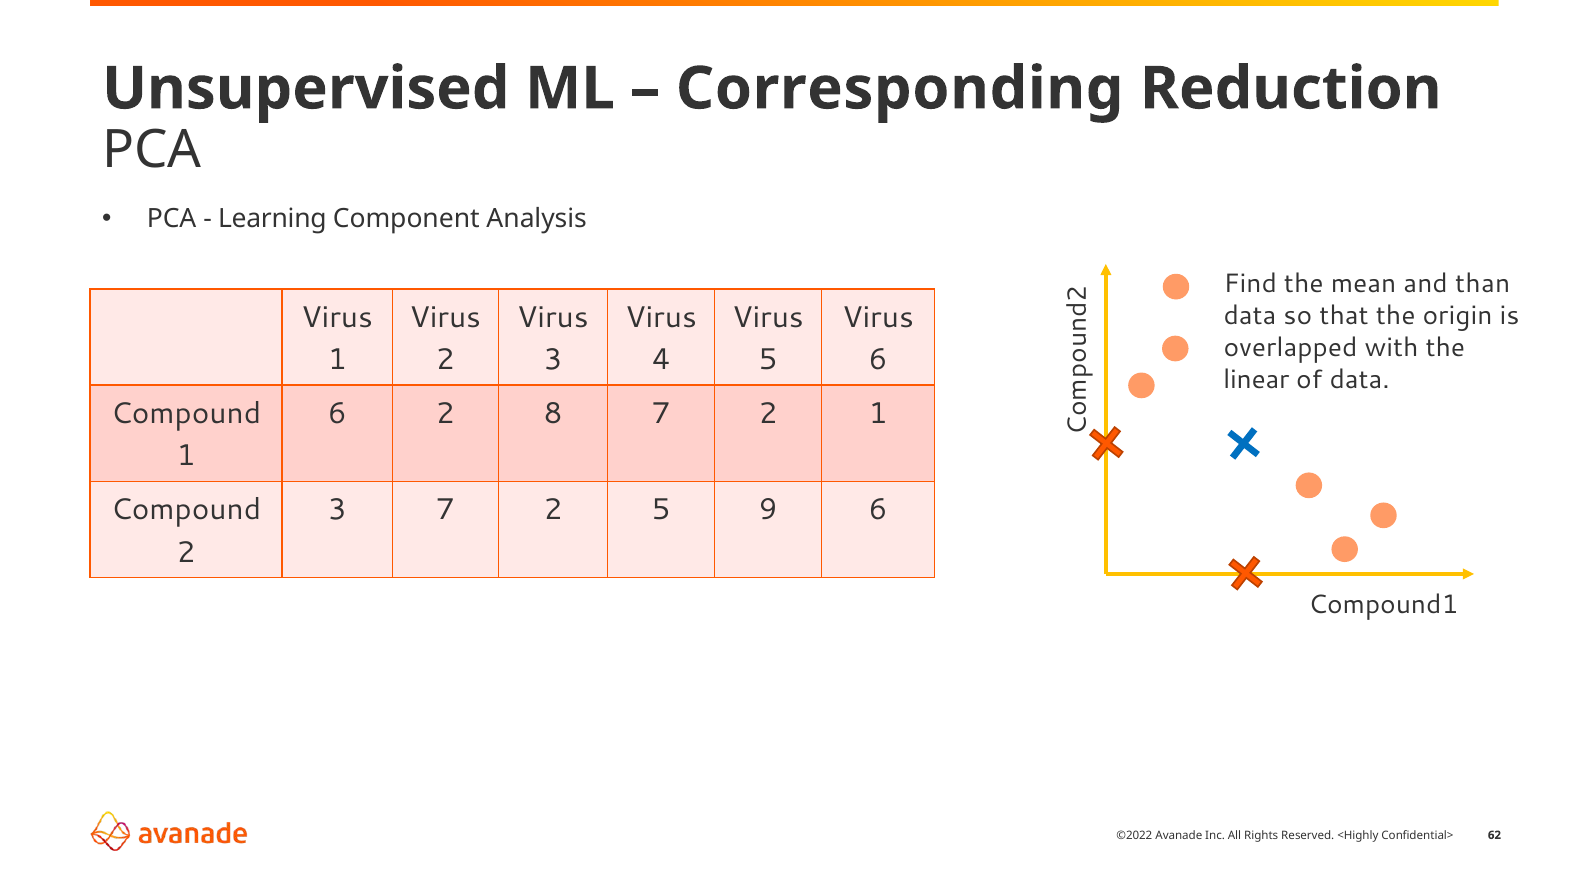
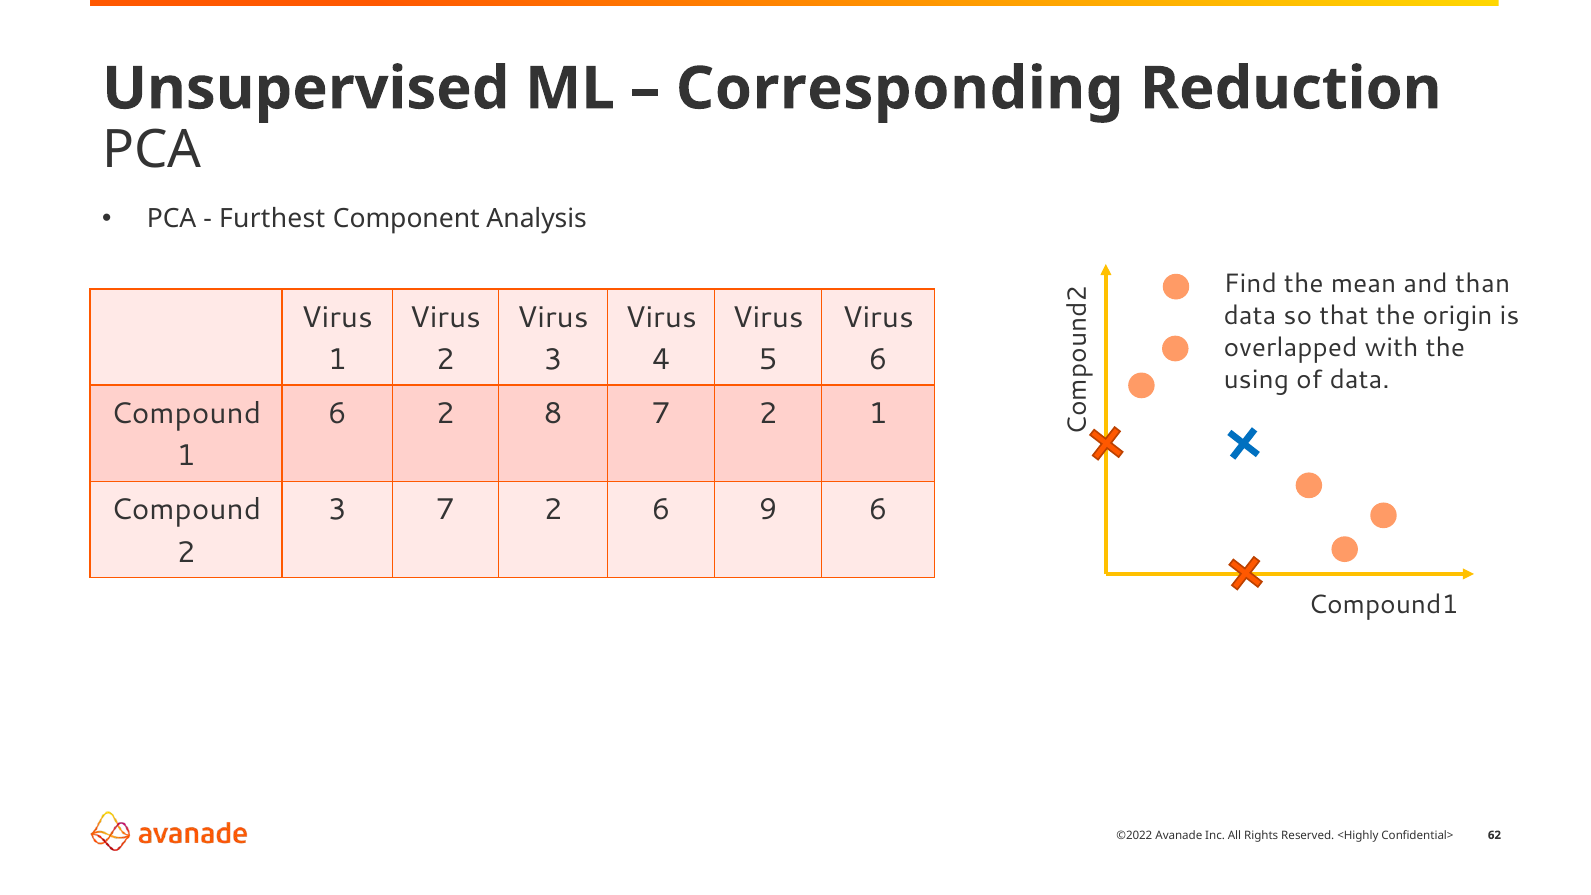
Learning: Learning -> Furthest
linear: linear -> using
2 5: 5 -> 6
